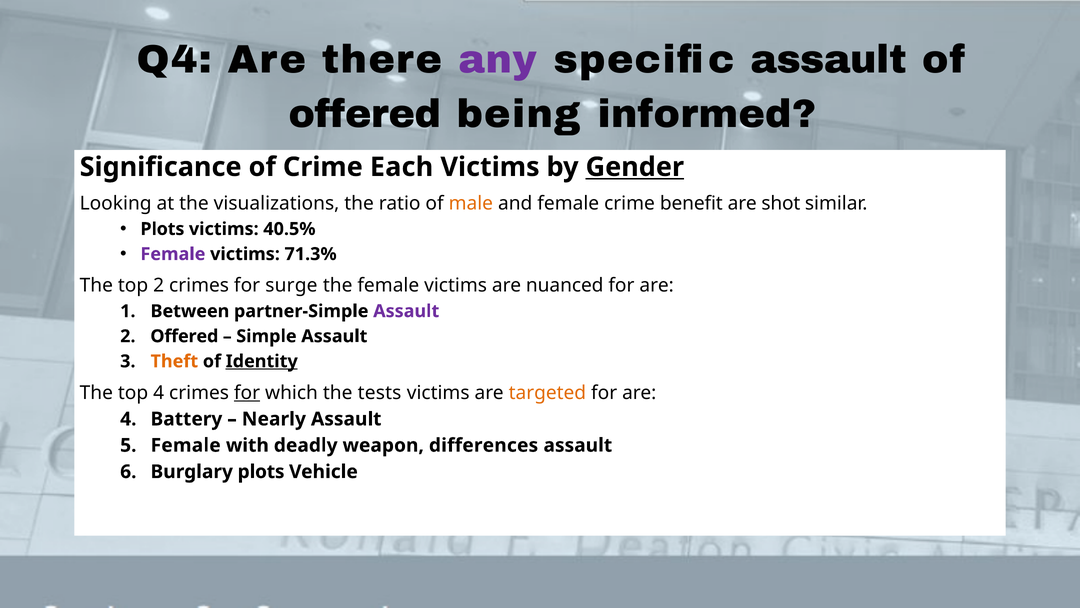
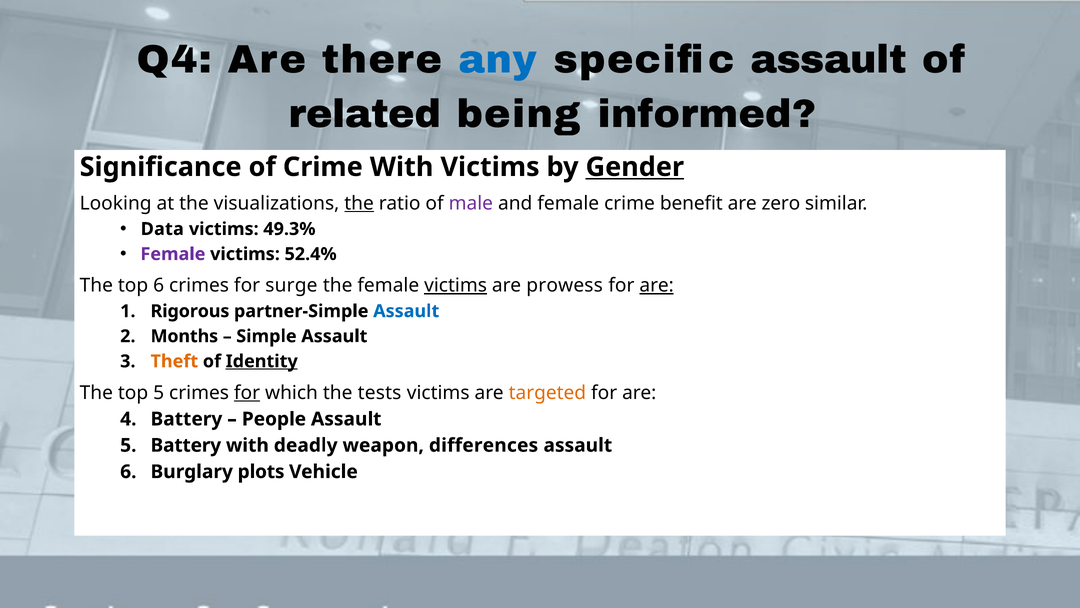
any colour: purple -> blue
offered at (365, 114): offered -> related
Crime Each: Each -> With
the at (359, 203) underline: none -> present
male colour: orange -> purple
shot: shot -> zero
Plots at (162, 229): Plots -> Data
40.5%: 40.5% -> 49.3%
71.3%: 71.3% -> 52.4%
top 2: 2 -> 6
victims at (456, 285) underline: none -> present
nuanced: nuanced -> prowess
are at (657, 285) underline: none -> present
Between: Between -> Rigorous
Assault at (406, 311) colour: purple -> blue
Offered at (184, 336): Offered -> Months
top 4: 4 -> 5
Nearly: Nearly -> People
Female at (186, 445): Female -> Battery
